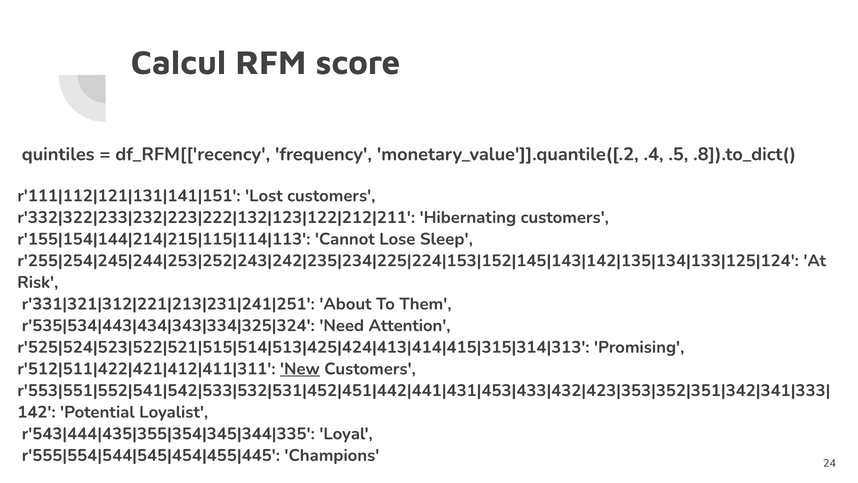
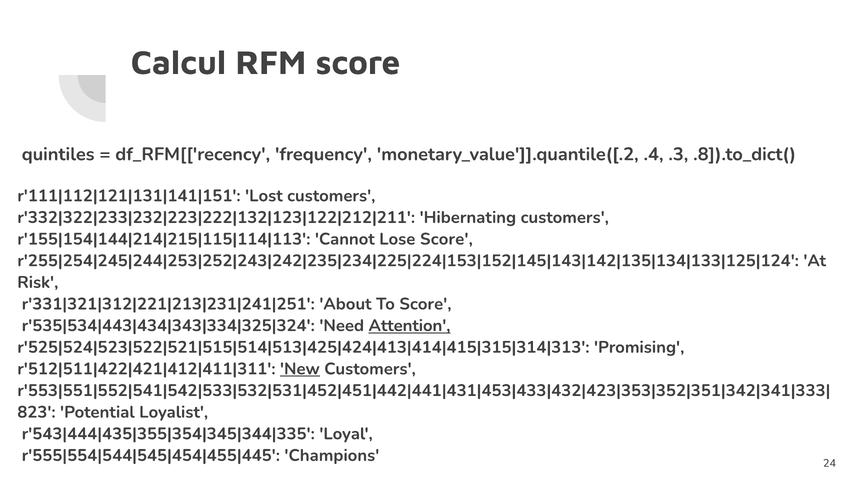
.5: .5 -> .3
Lose Sleep: Sleep -> Score
To Them: Them -> Score
Attention underline: none -> present
142: 142 -> 823
